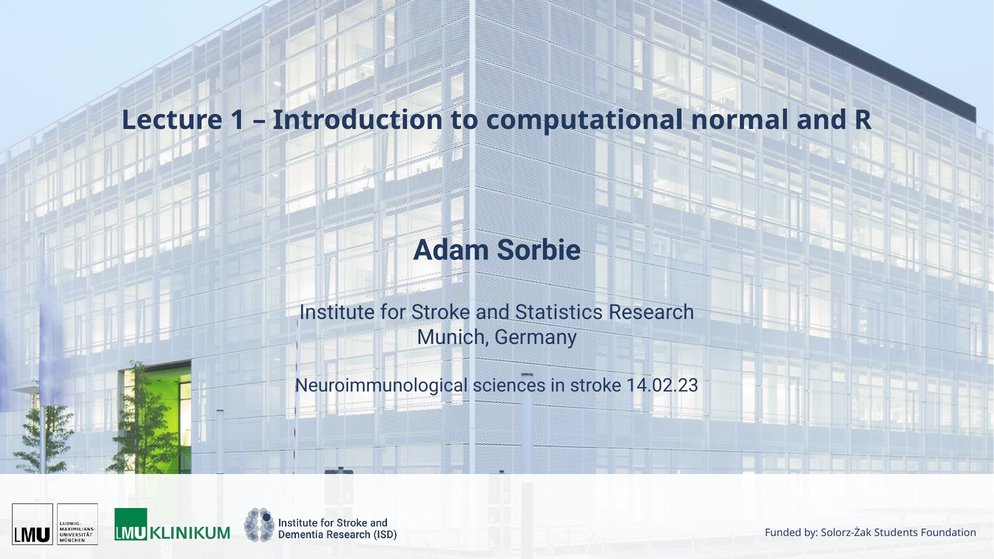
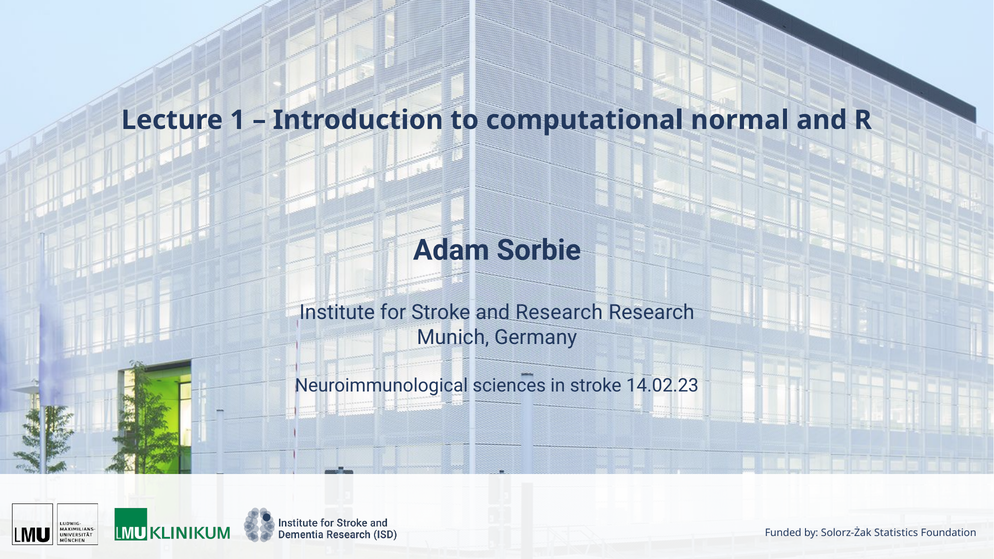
and Statistics: Statistics -> Research
Students: Students -> Statistics
